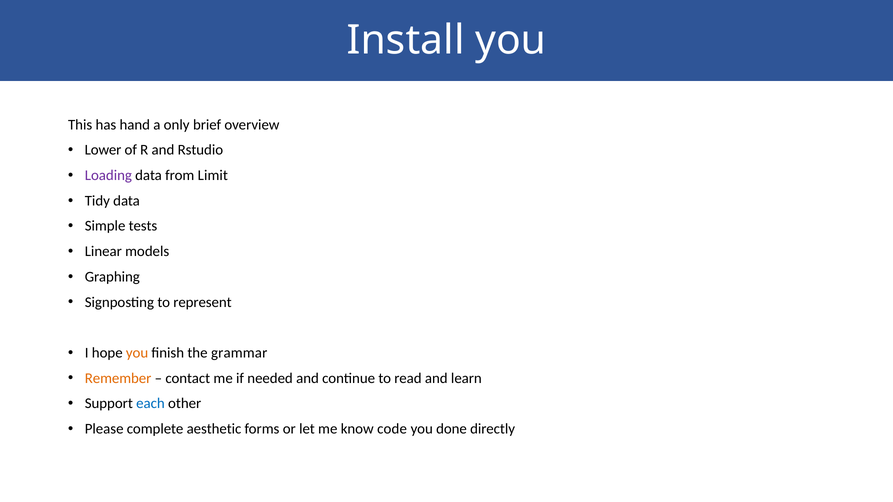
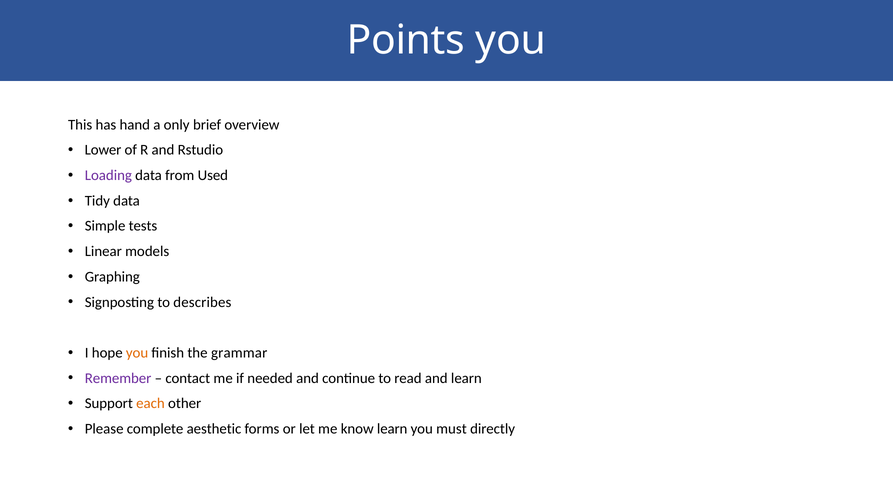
Install: Install -> Points
Limit: Limit -> Used
represent: represent -> describes
Remember colour: orange -> purple
each colour: blue -> orange
know code: code -> learn
done: done -> must
